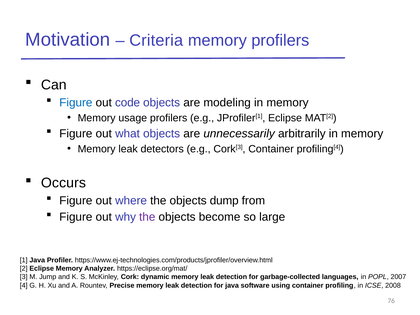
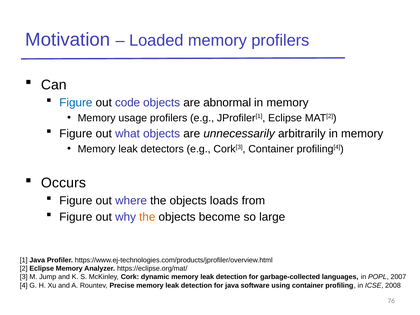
Criteria: Criteria -> Loaded
modeling: modeling -> abnormal
dump: dump -> loads
the at (147, 217) colour: purple -> orange
